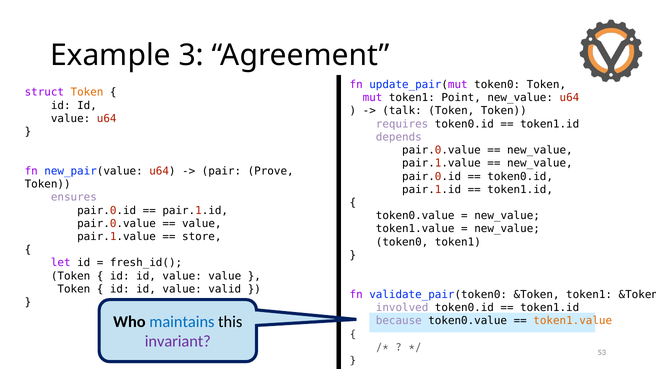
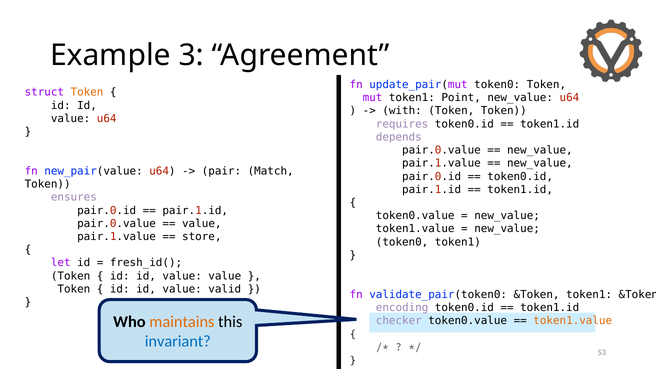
talk: talk -> with
Prove: Prove -> Match
involved: involved -> encoding
maintains colour: blue -> orange
because: because -> checker
invariant colour: purple -> blue
